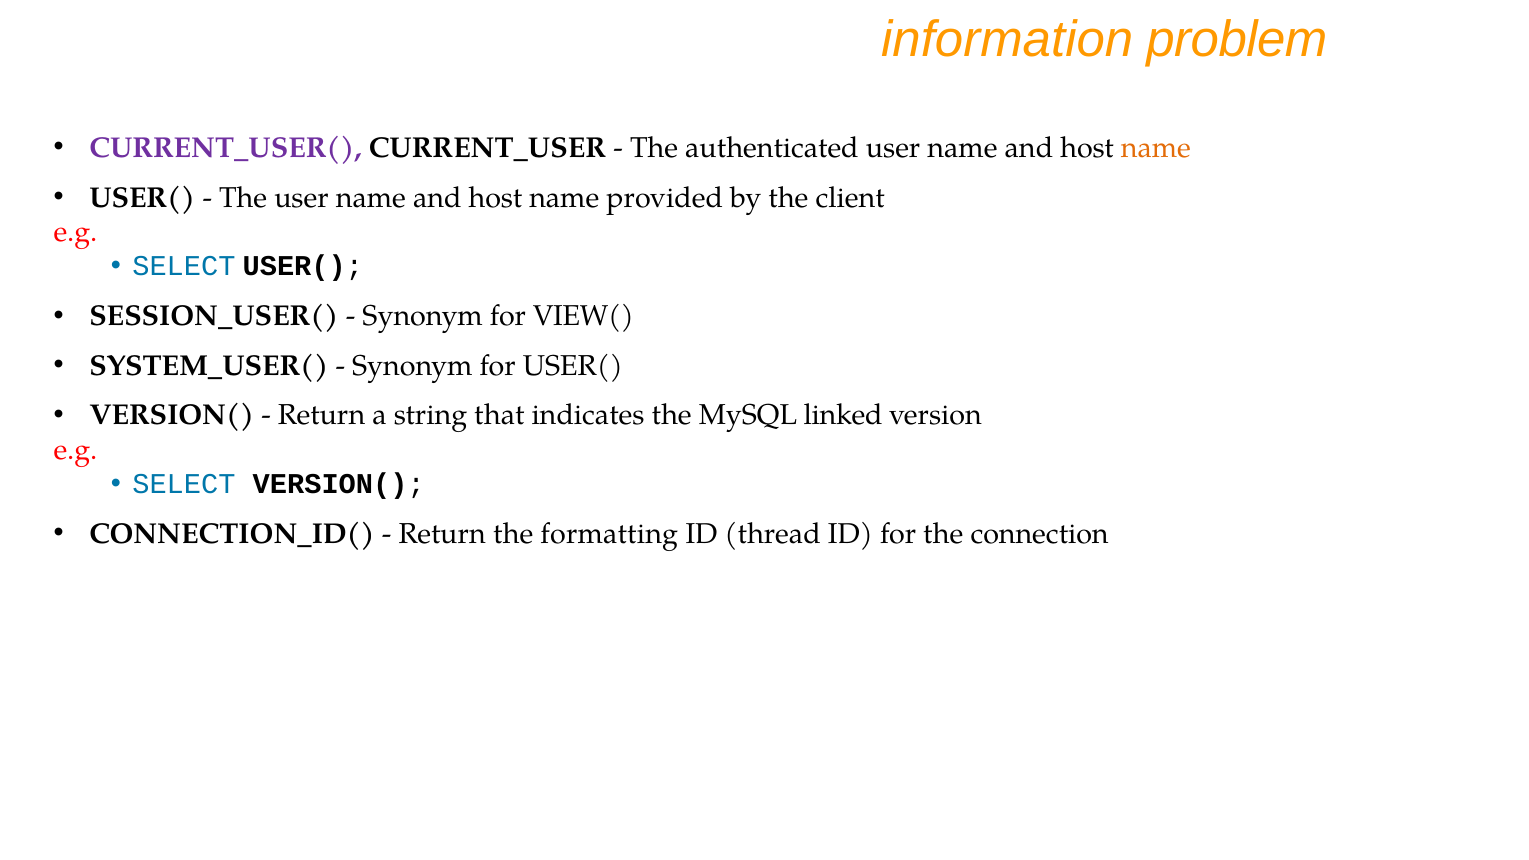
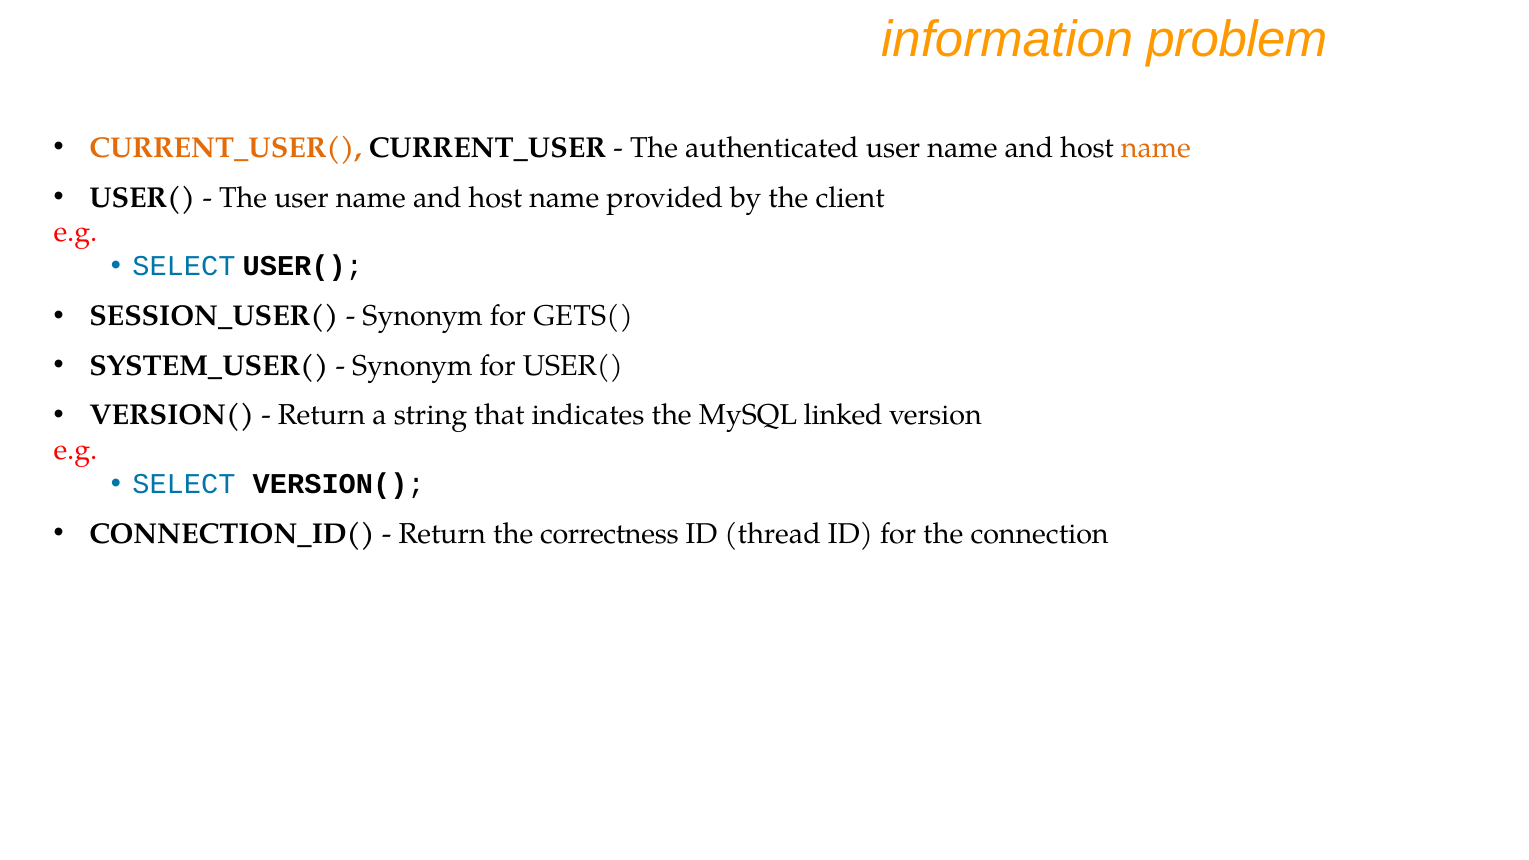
CURRENT_USER( colour: purple -> orange
VIEW(: VIEW( -> GETS(
formatting: formatting -> correctness
